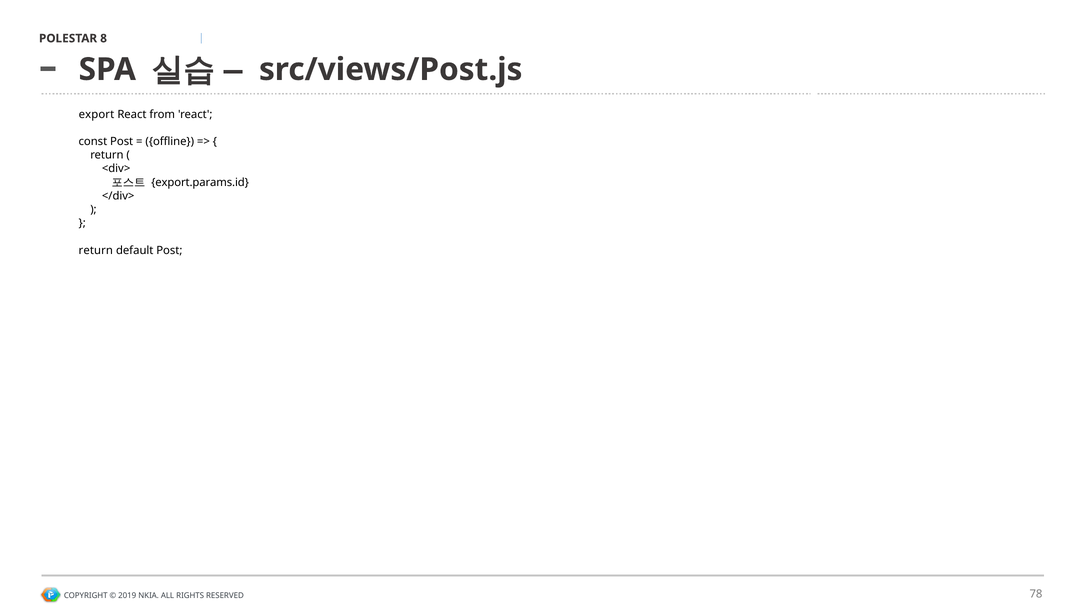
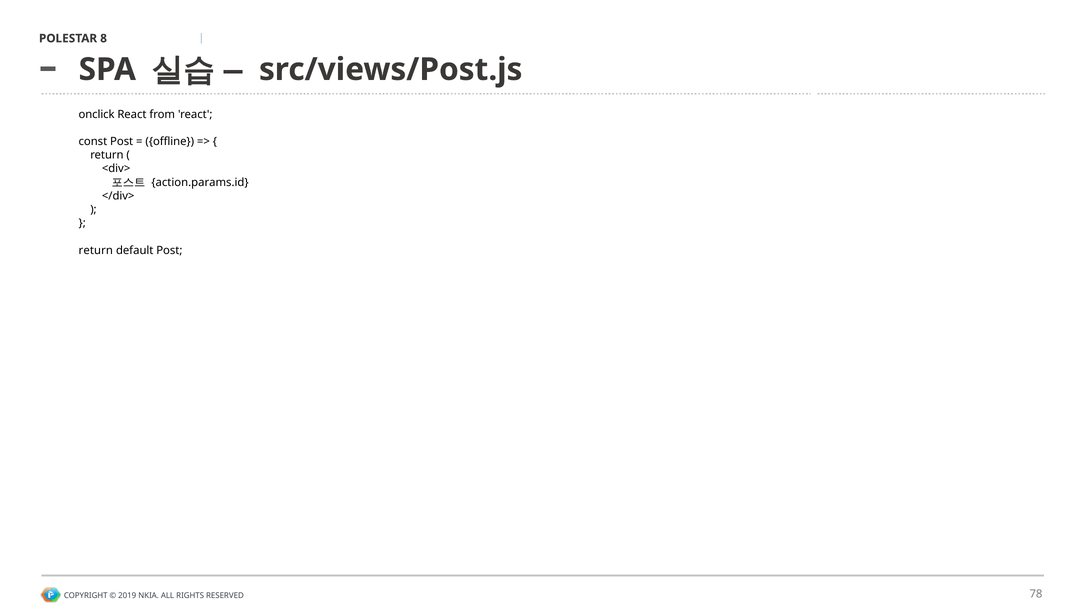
export: export -> onclick
export.params.id: export.params.id -> action.params.id
